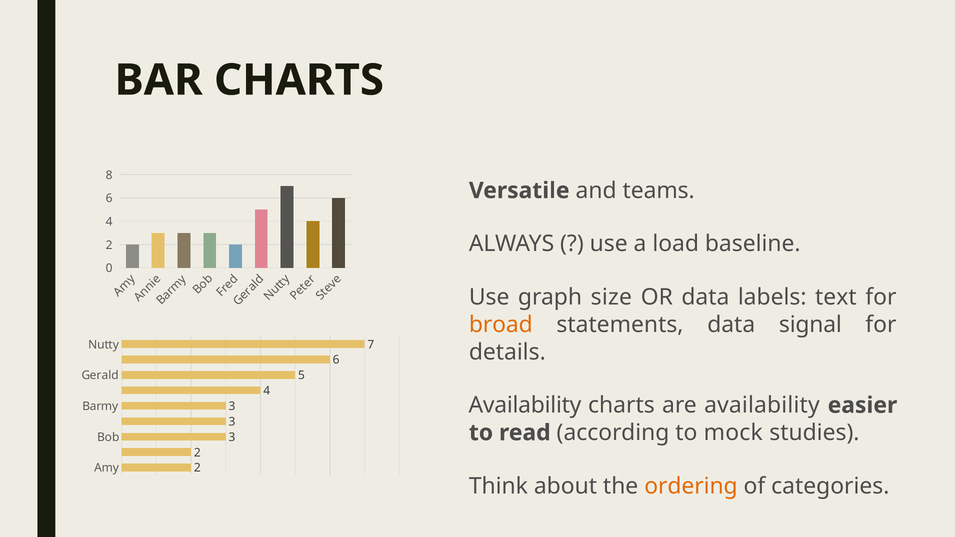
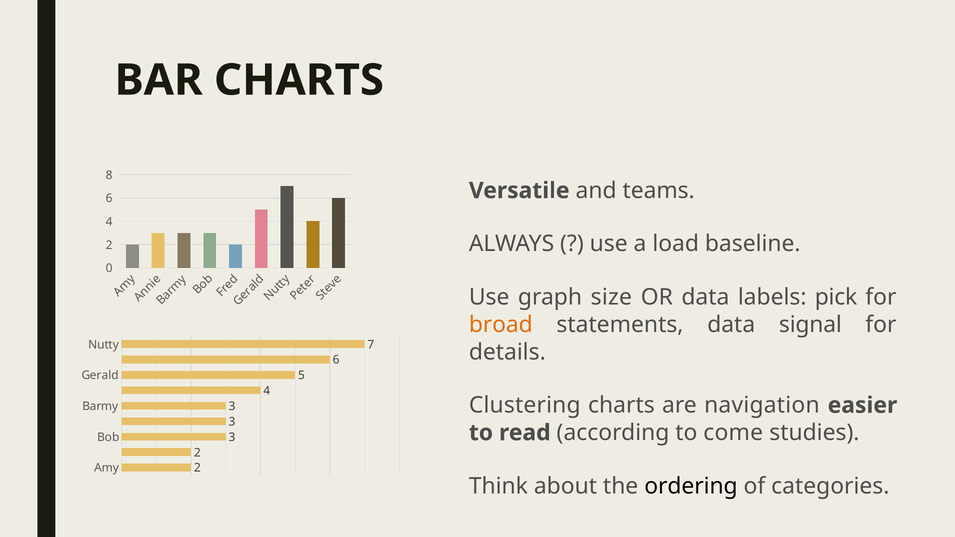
text: text -> pick
Availability at (525, 405): Availability -> Clustering
are availability: availability -> navigation
mock: mock -> come
ordering colour: orange -> black
